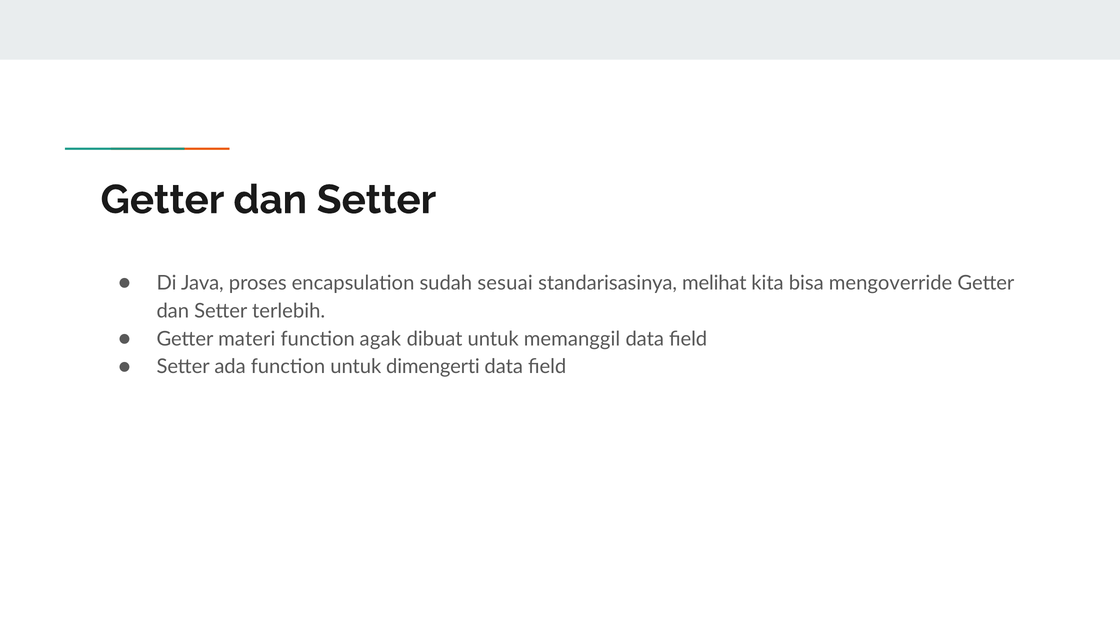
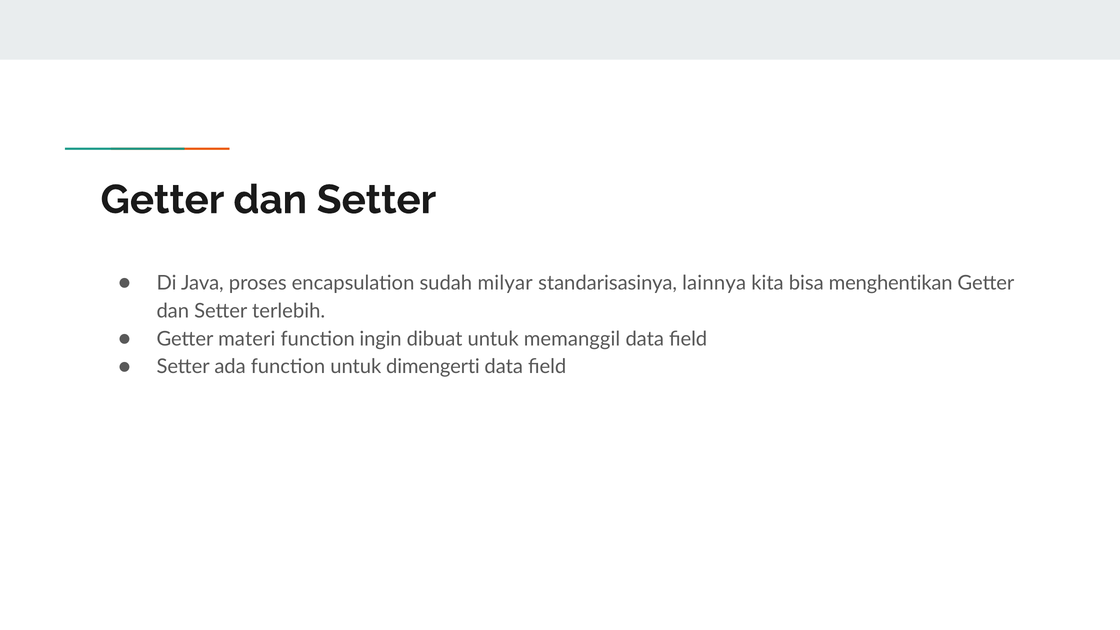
sesuai: sesuai -> milyar
melihat: melihat -> lainnya
mengoverride: mengoverride -> menghentikan
agak: agak -> ingin
